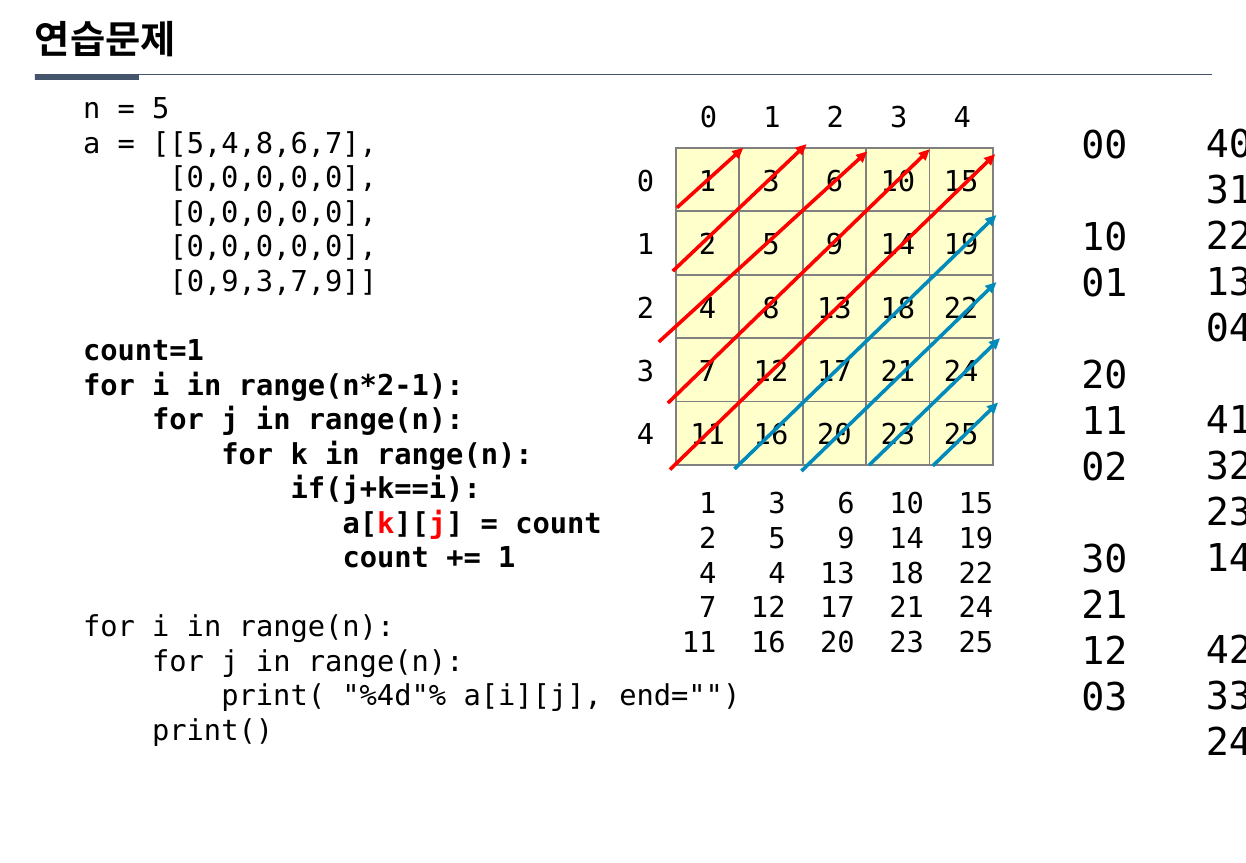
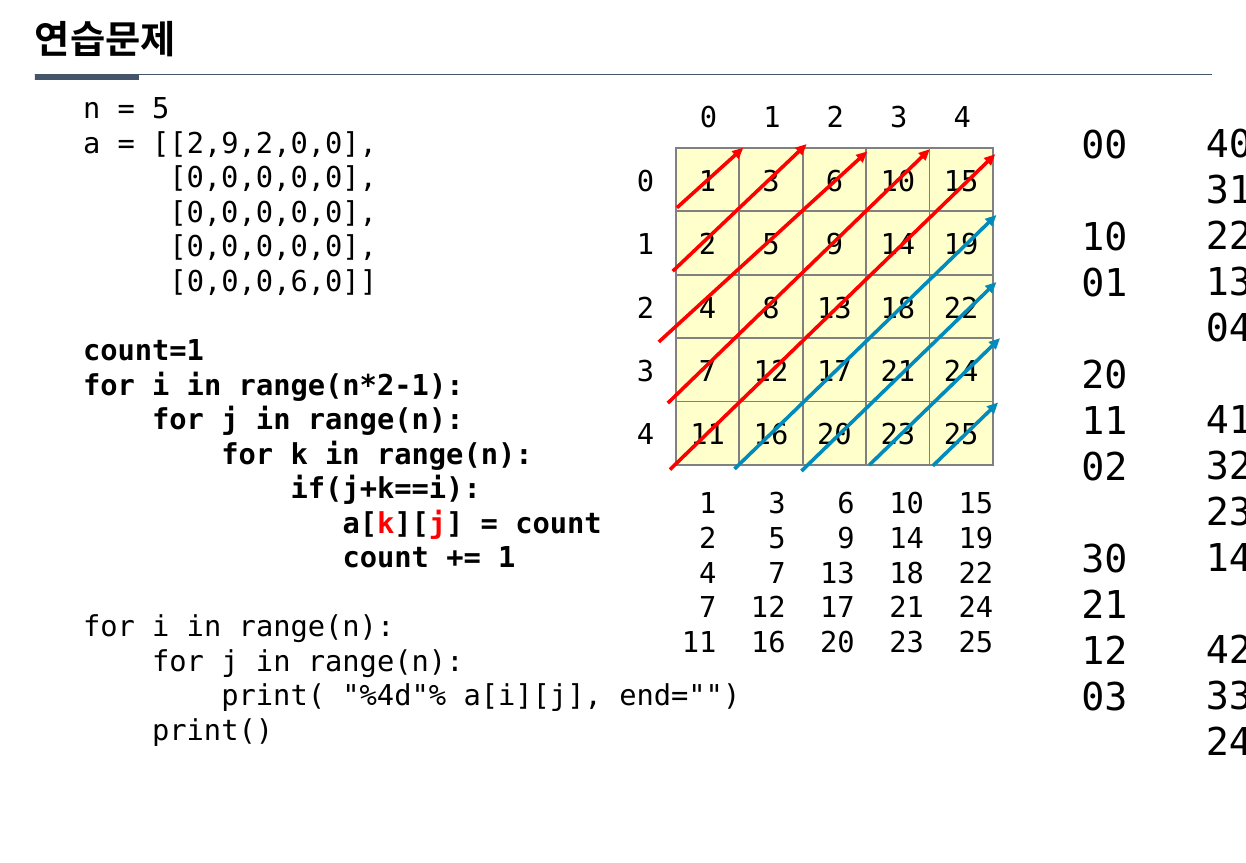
5,4,8,6,7: 5,4,8,6,7 -> 2,9,2,0,0
0,9,3,7,9: 0,9,3,7,9 -> 0,0,0,6,0
4 4: 4 -> 7
